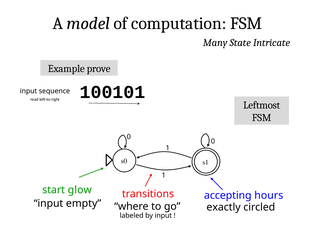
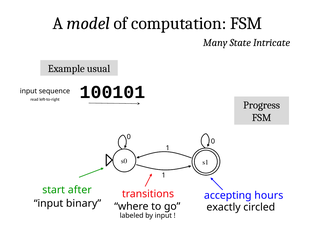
prove: prove -> usual
Leftmost: Leftmost -> Progress
glow: glow -> after
empty: empty -> binary
